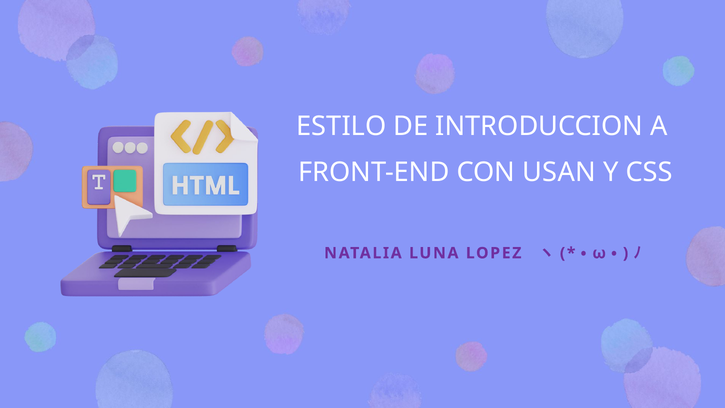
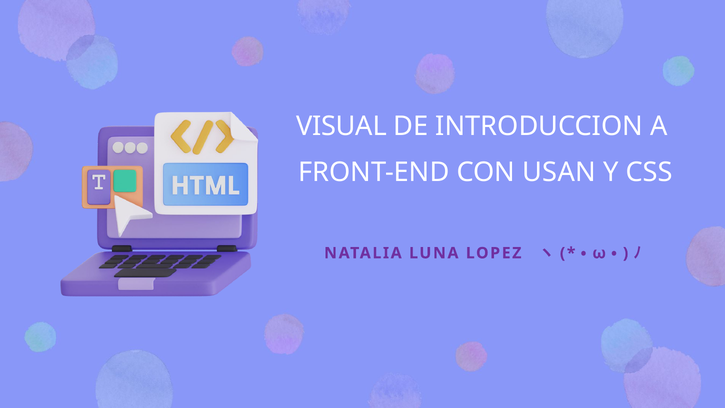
ESTILO: ESTILO -> VISUAL
